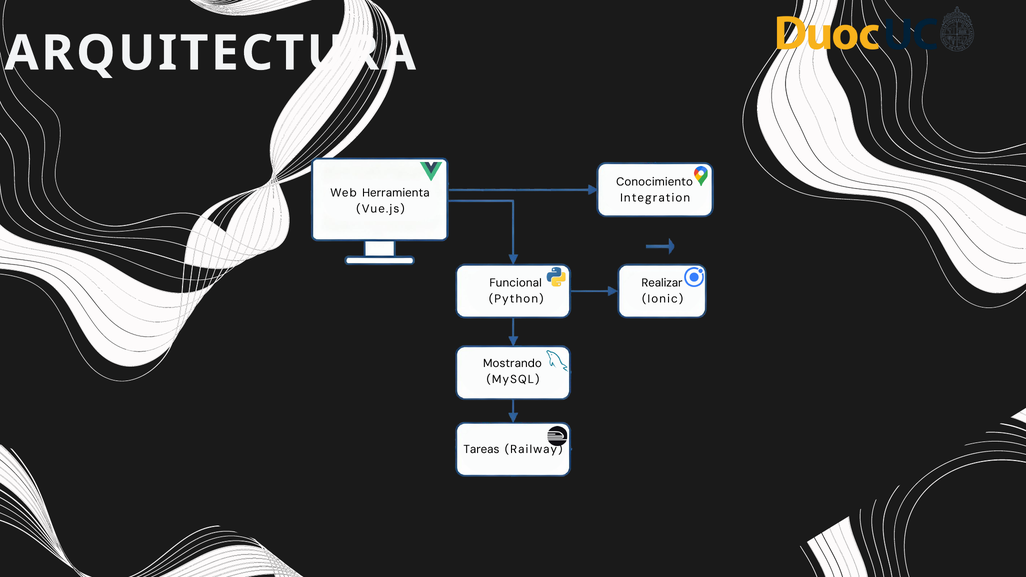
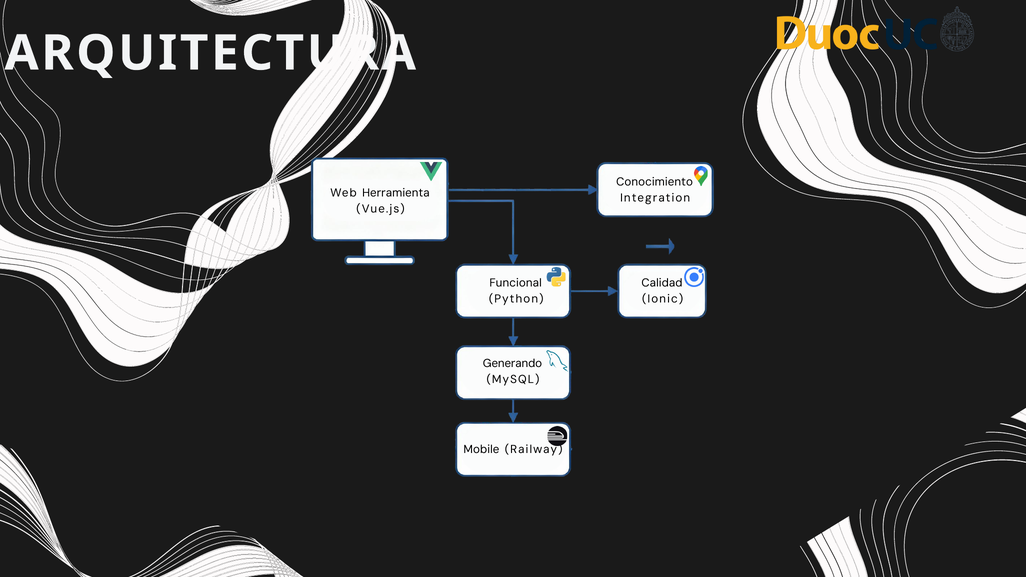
Realizar: Realizar -> Calidad
Mostrando: Mostrando -> Generando
Tareas: Tareas -> Mobile
